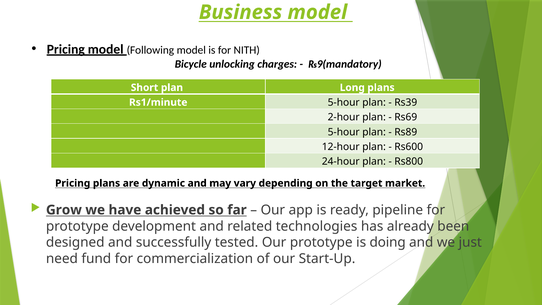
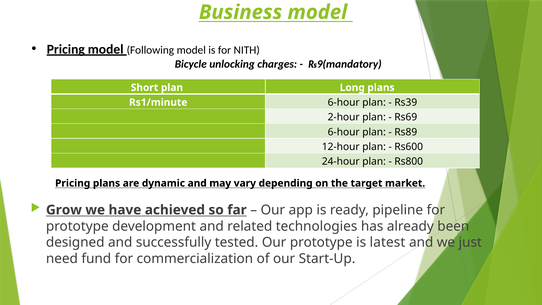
5-hour at (344, 102): 5-hour -> 6-hour
5-hour at (344, 132): 5-hour -> 6-hour
doing: doing -> latest
